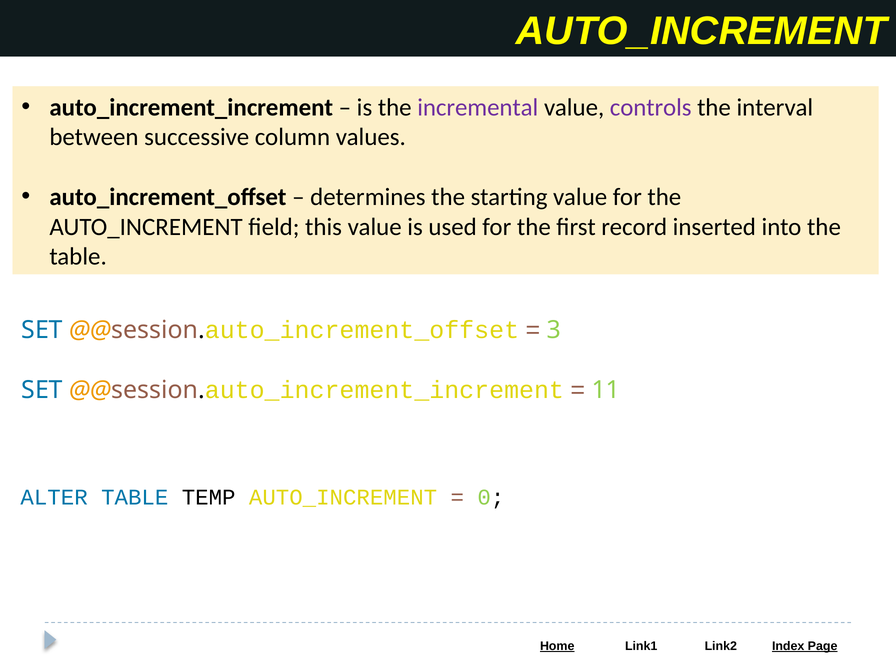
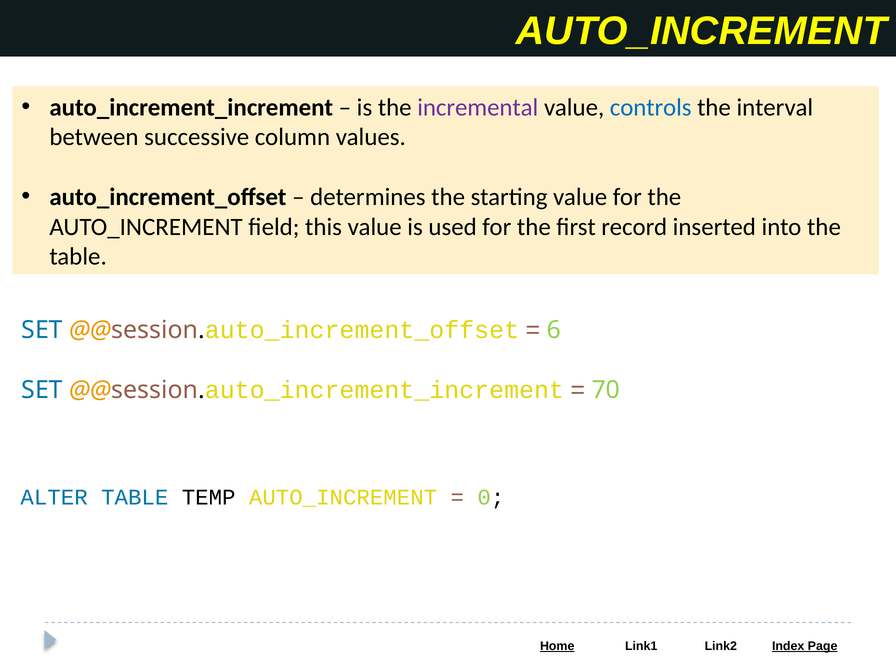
controls colour: purple -> blue
3: 3 -> 6
11: 11 -> 70
